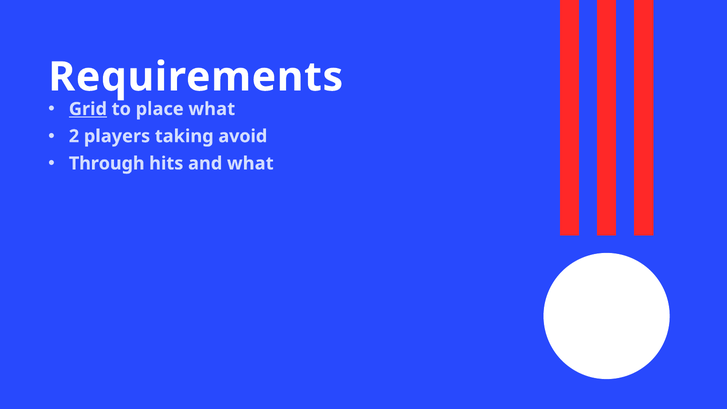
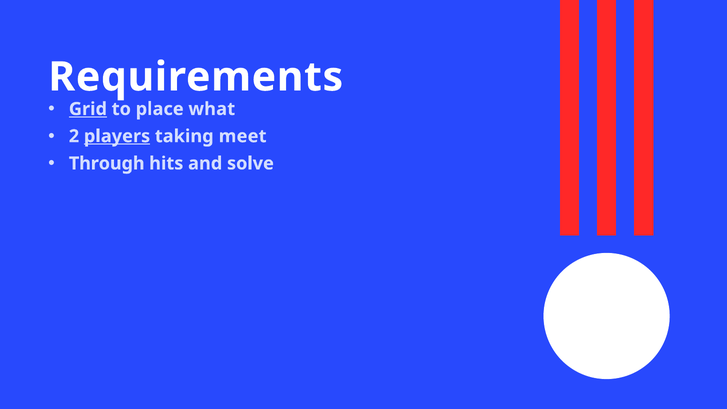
players underline: none -> present
avoid: avoid -> meet
and what: what -> solve
